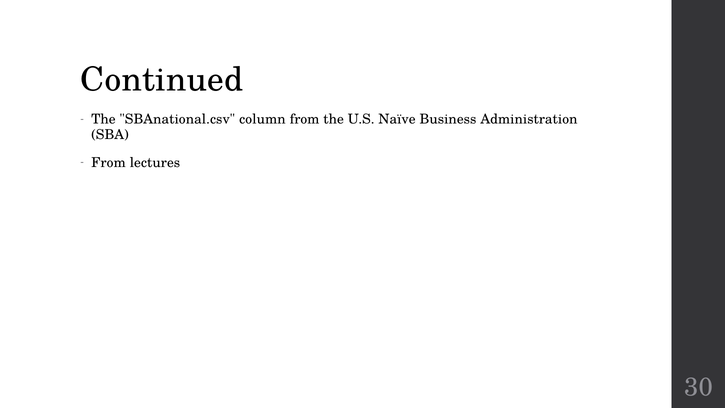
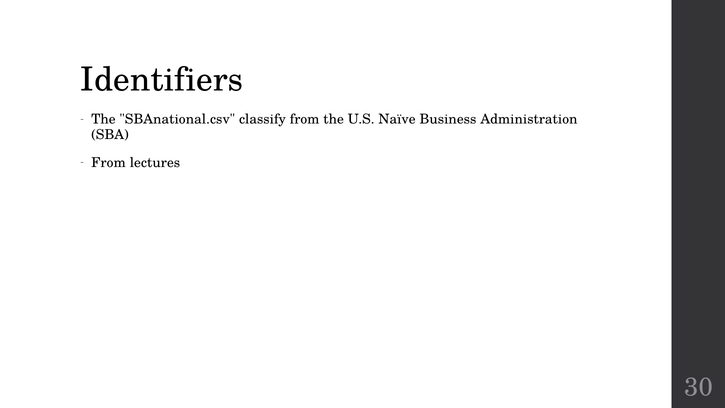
Continued: Continued -> Identifiers
column: column -> classify
